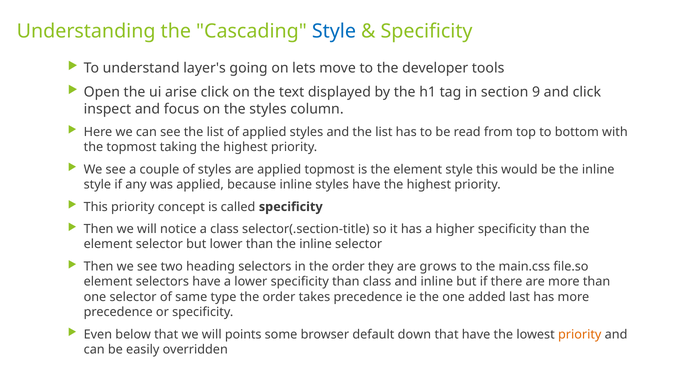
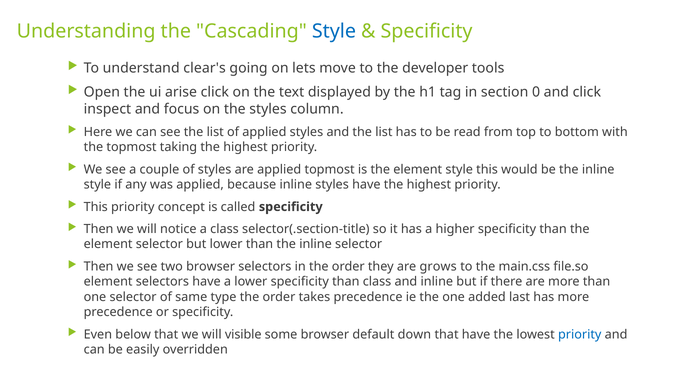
layer's: layer's -> clear's
9: 9 -> 0
two heading: heading -> browser
points: points -> visible
priority at (580, 334) colour: orange -> blue
